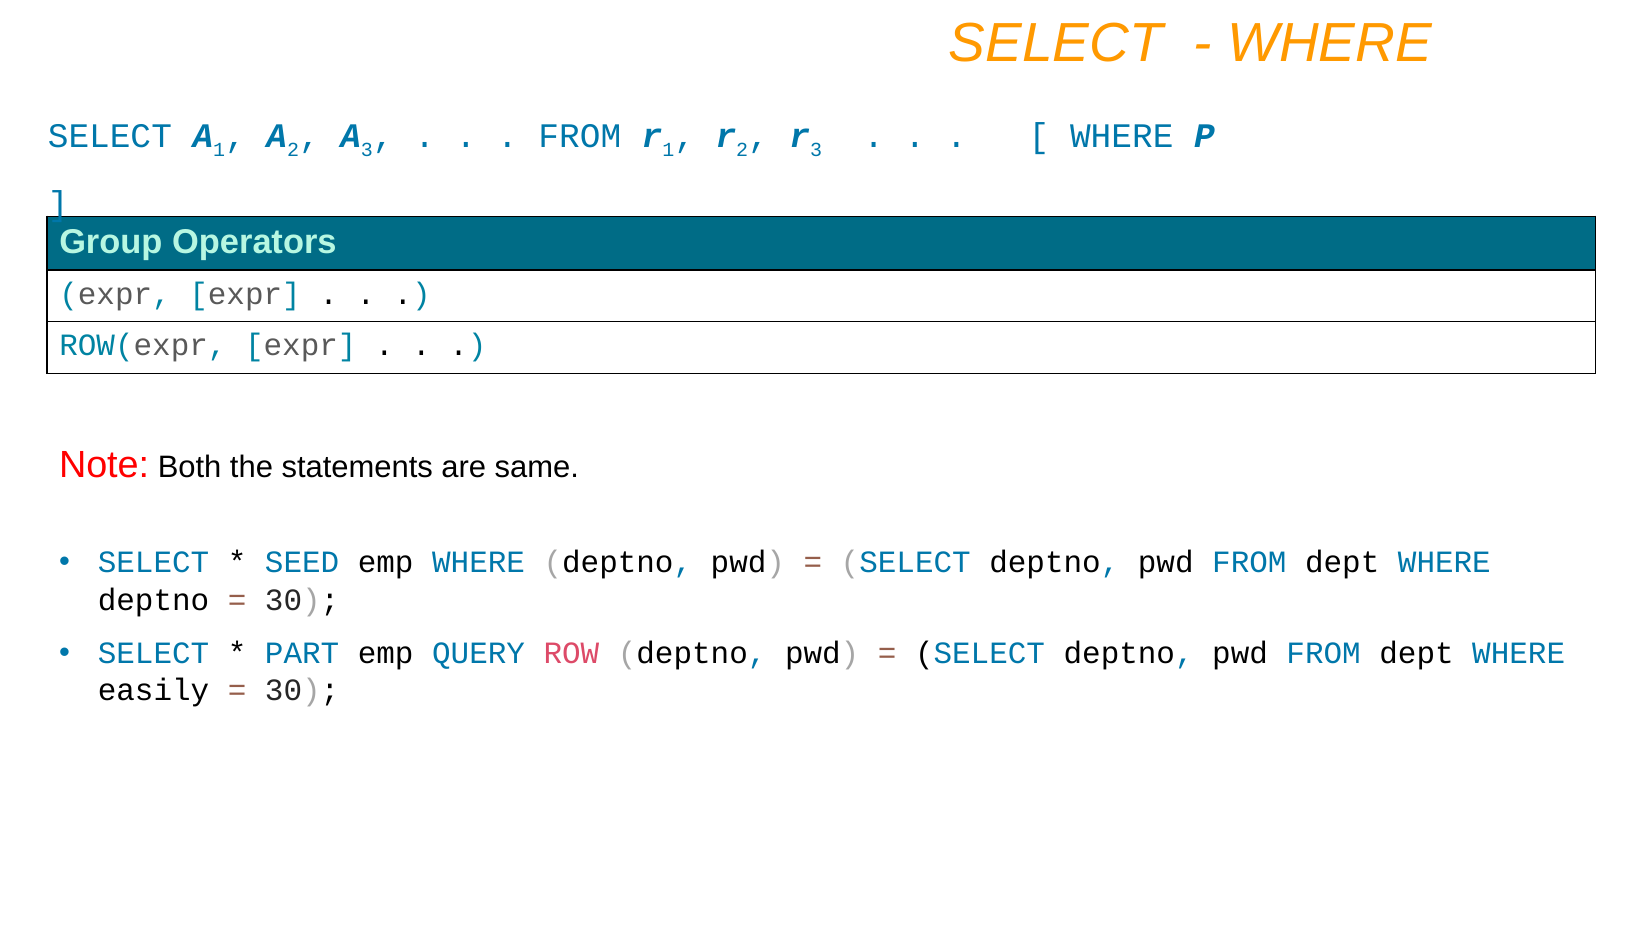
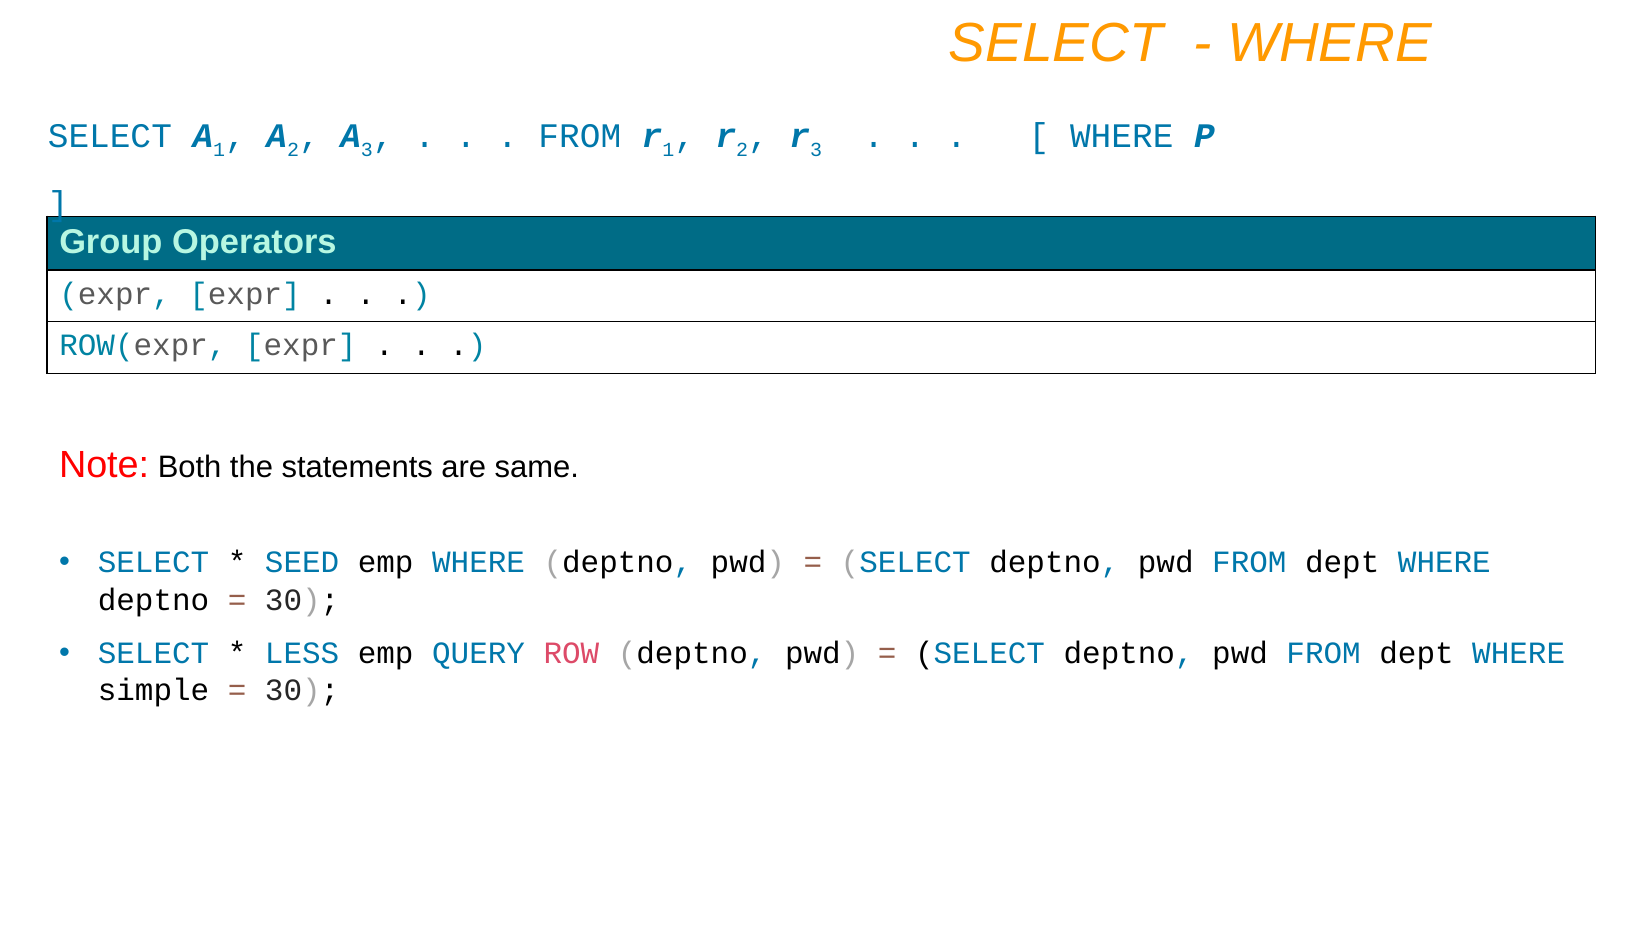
PART: PART -> LESS
easily: easily -> simple
